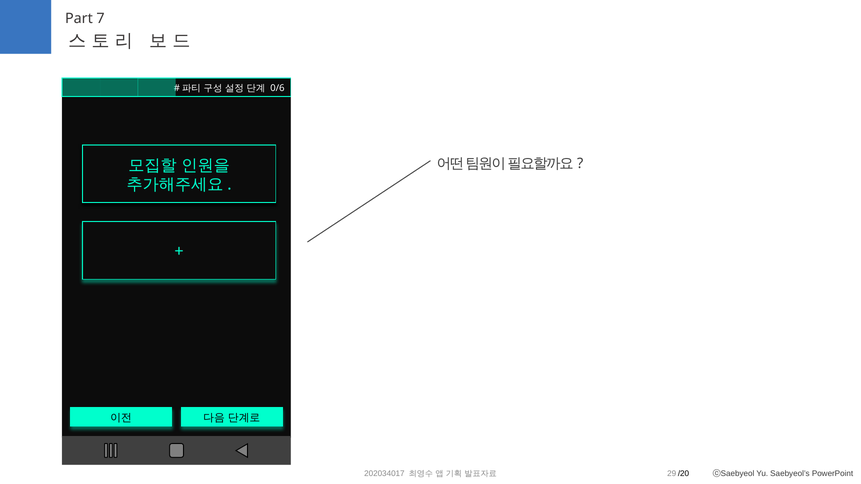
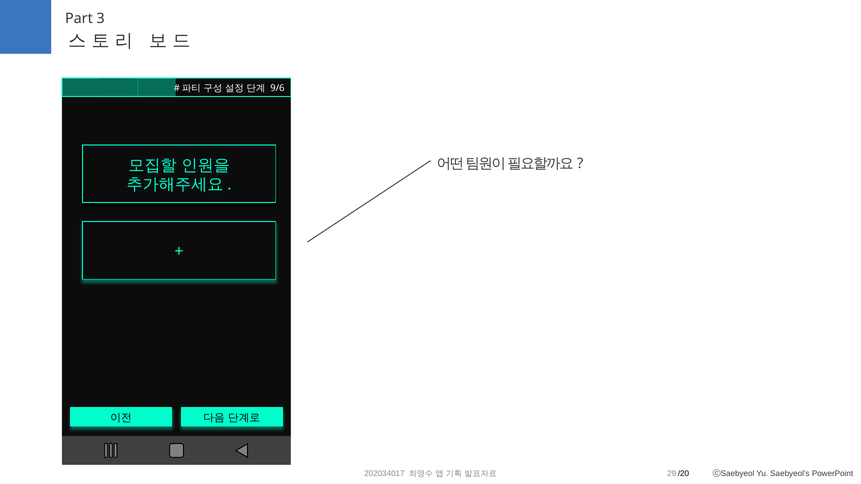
7: 7 -> 3
0/6: 0/6 -> 9/6
